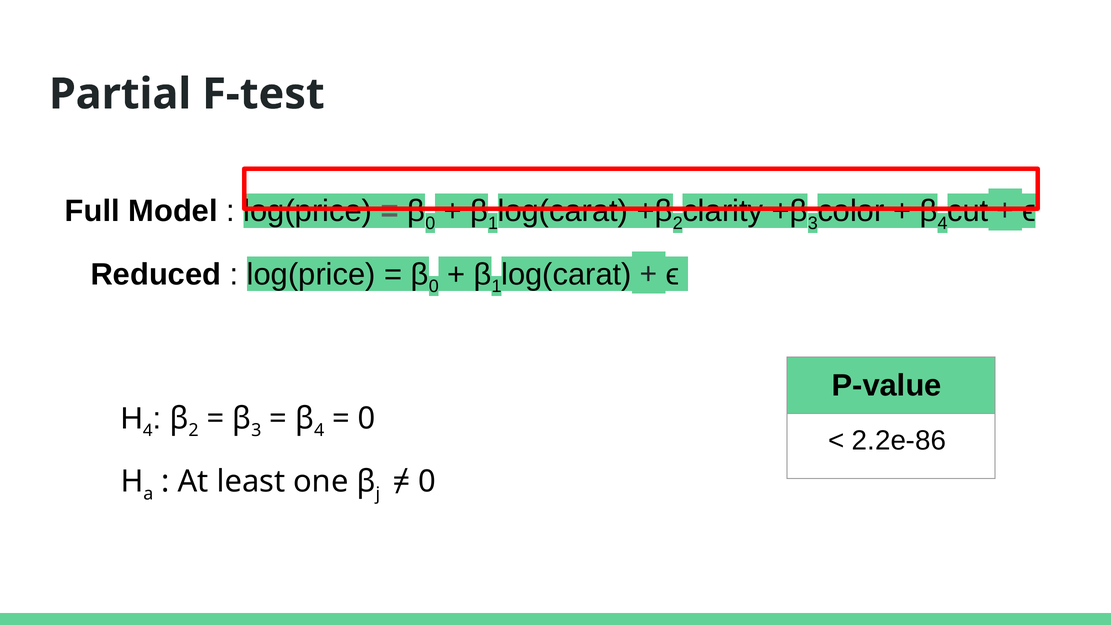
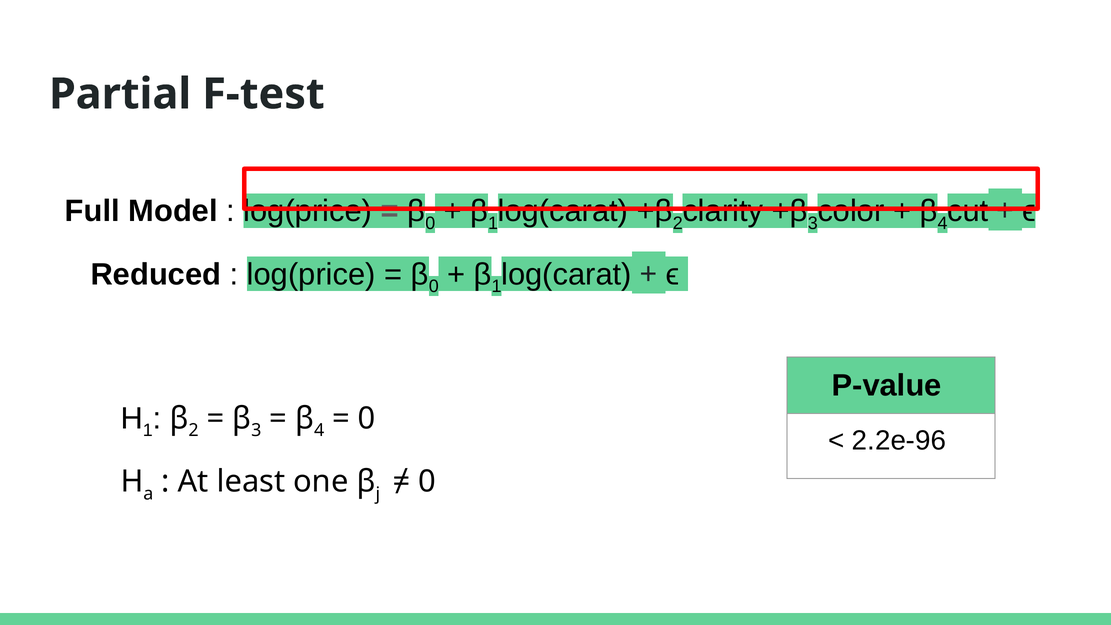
4 at (148, 430): 4 -> 1
2.2e-86: 2.2e-86 -> 2.2e-96
